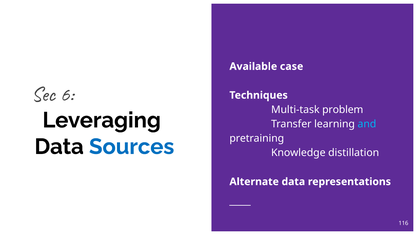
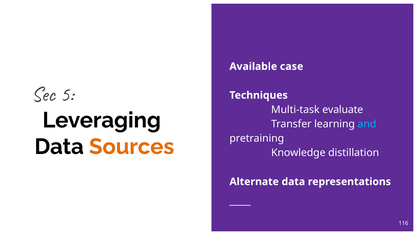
6: 6 -> 5
problem: problem -> evaluate
Sources colour: blue -> orange
